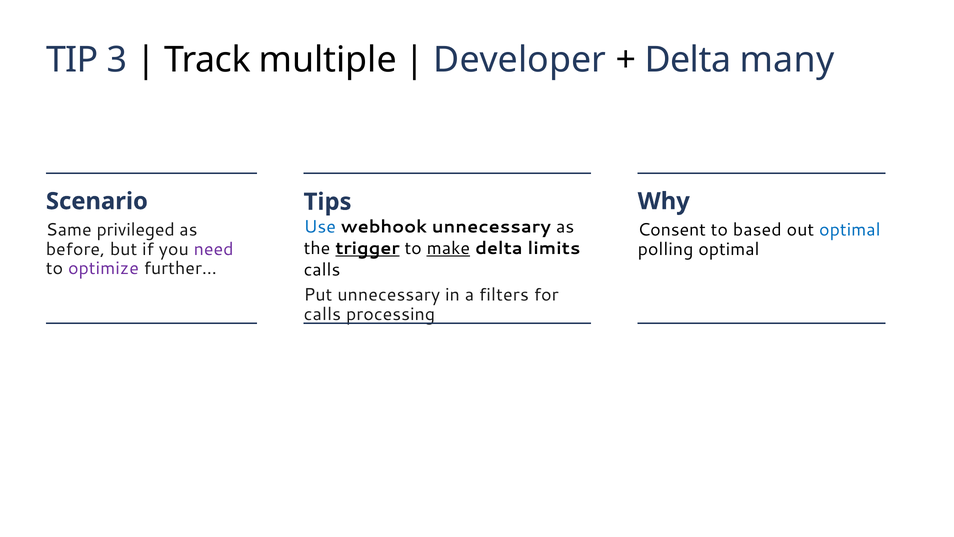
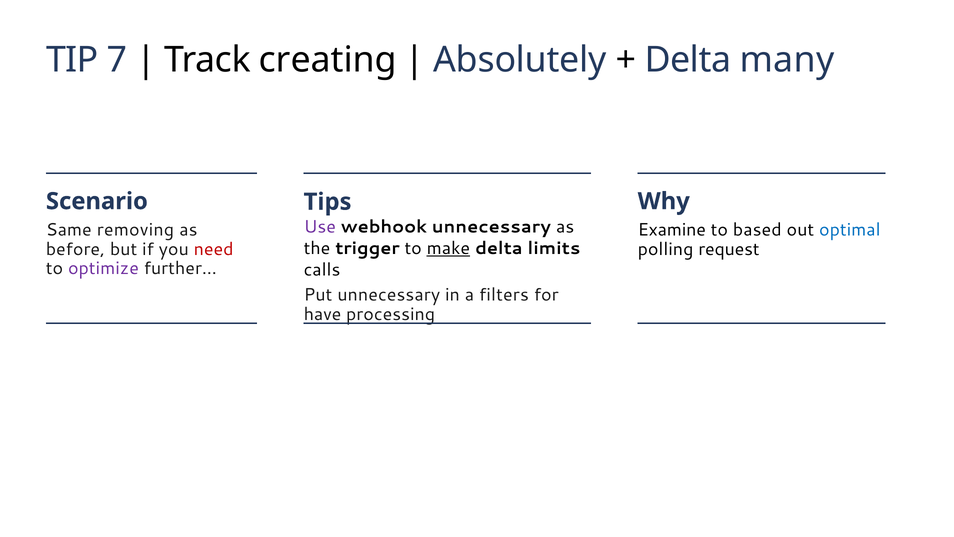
3: 3 -> 7
multiple: multiple -> creating
Developer: Developer -> Absolutely
Use colour: blue -> purple
privileged: privileged -> removing
Consent: Consent -> Examine
trigger underline: present -> none
need colour: purple -> red
polling optimal: optimal -> request
calls at (322, 314): calls -> have
